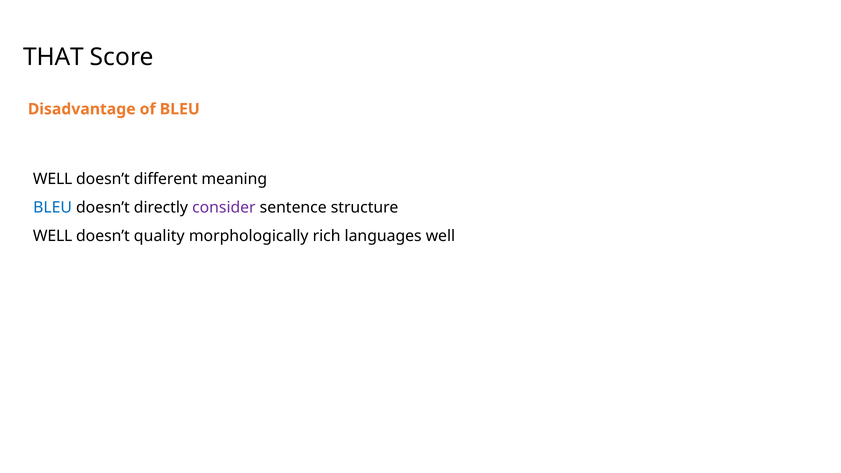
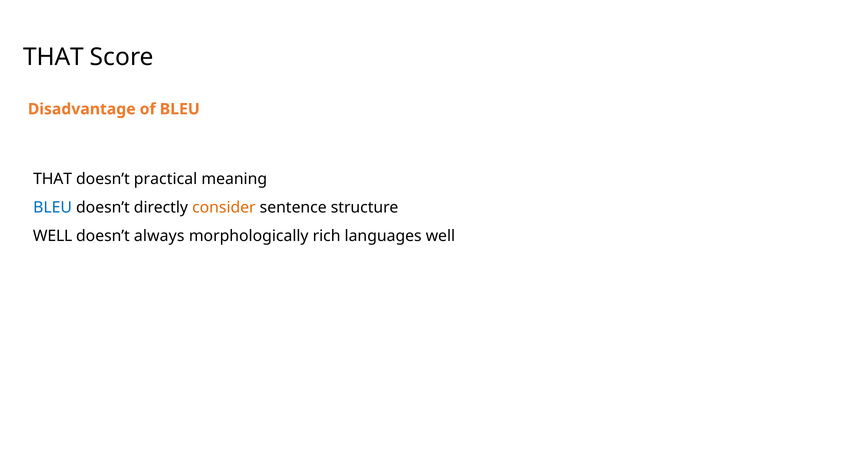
WELL at (53, 179): WELL -> THAT
different: different -> practical
consider colour: purple -> orange
quality: quality -> always
